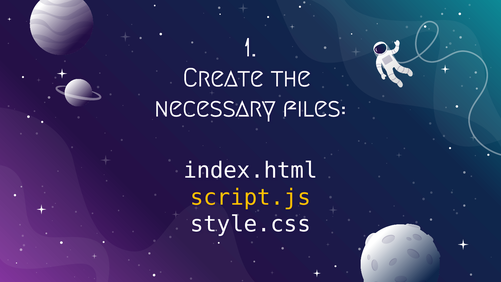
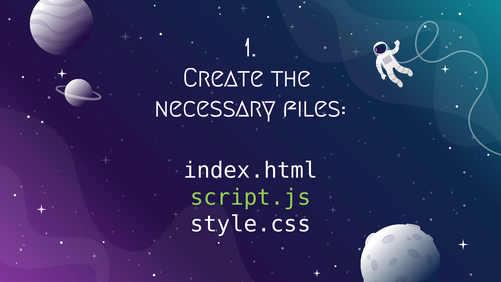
script.js colour: yellow -> light green
